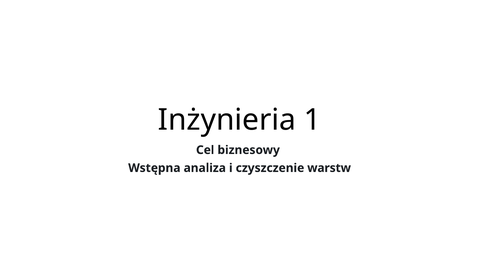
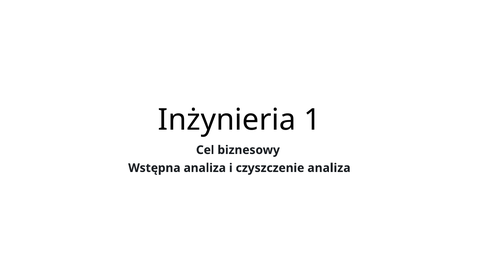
czyszczenie warstw: warstw -> analiza
